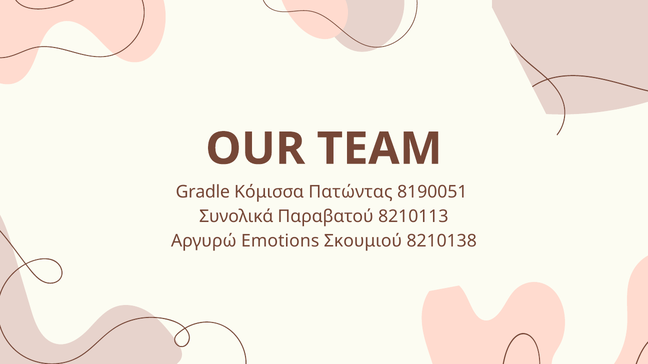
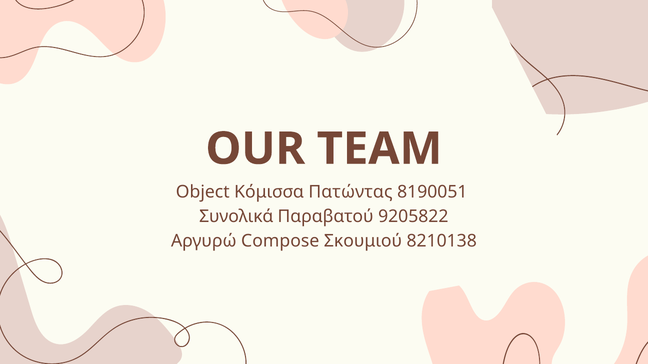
Gradle: Gradle -> Object
8210113: 8210113 -> 9205822
Emotions: Emotions -> Compose
